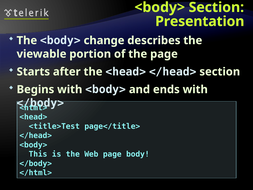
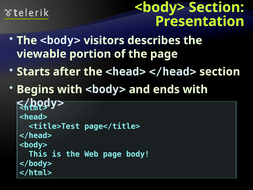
change: change -> visitors
